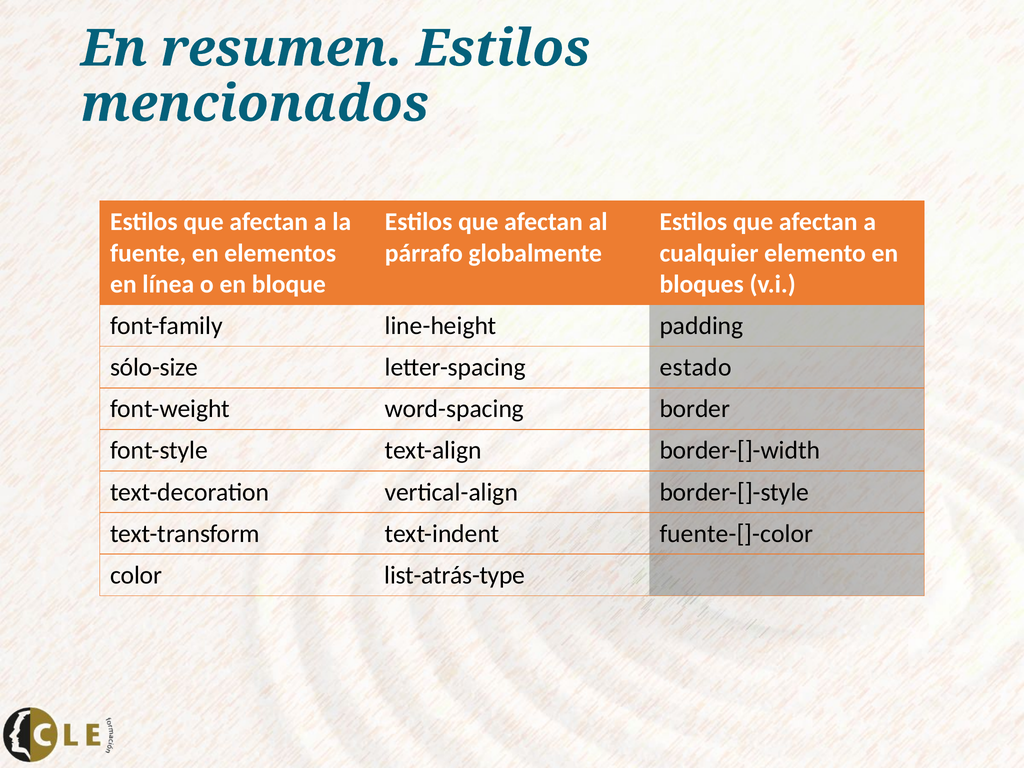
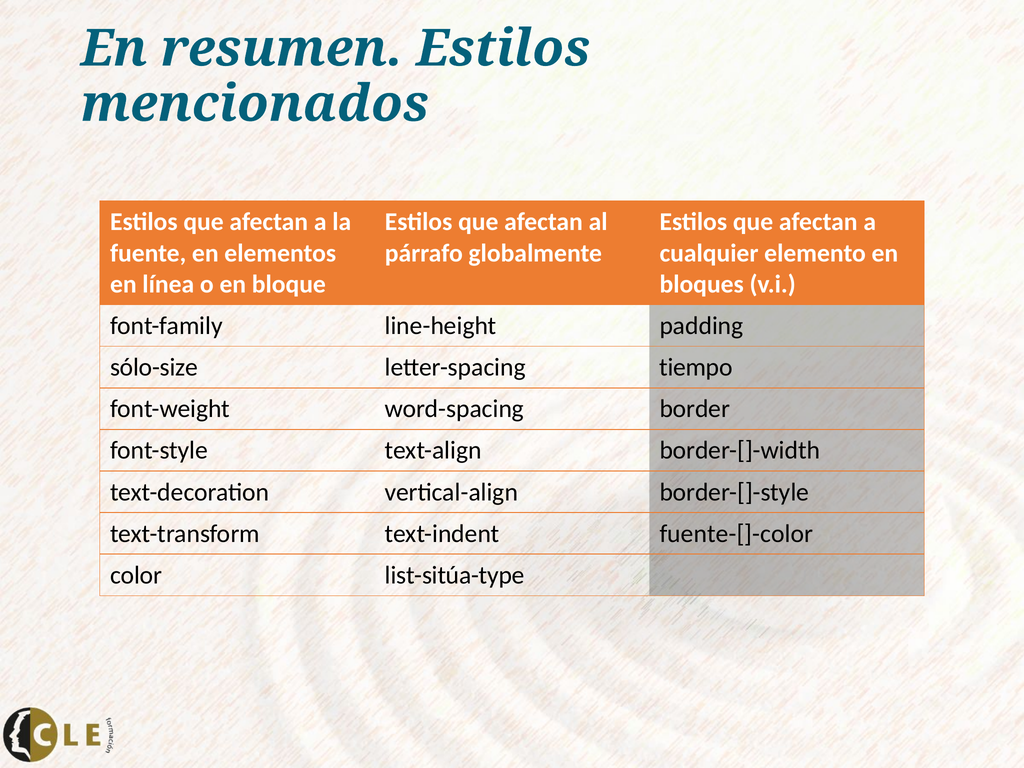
estado: estado -> tiempo
list-atrás-type: list-atrás-type -> list-sitúa-type
